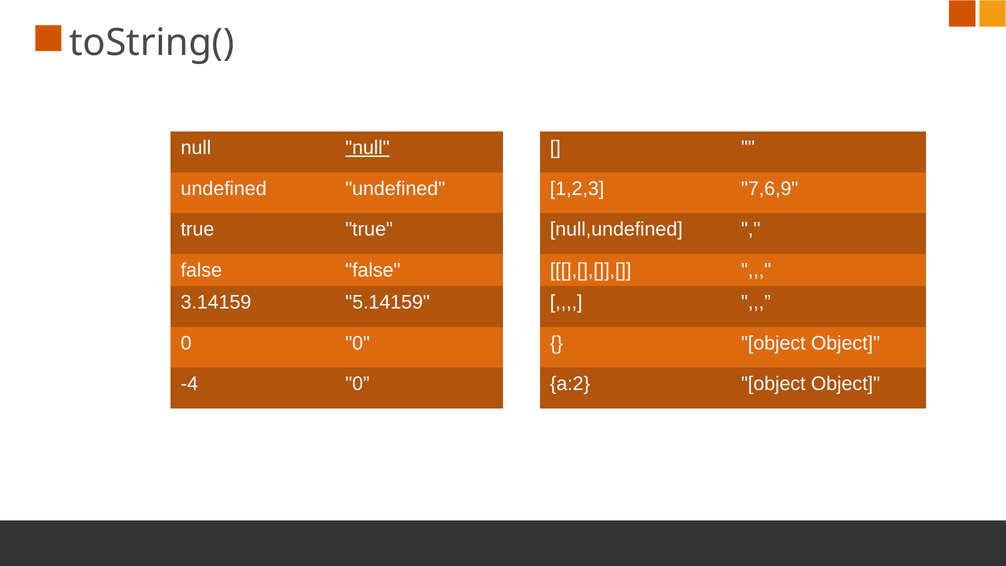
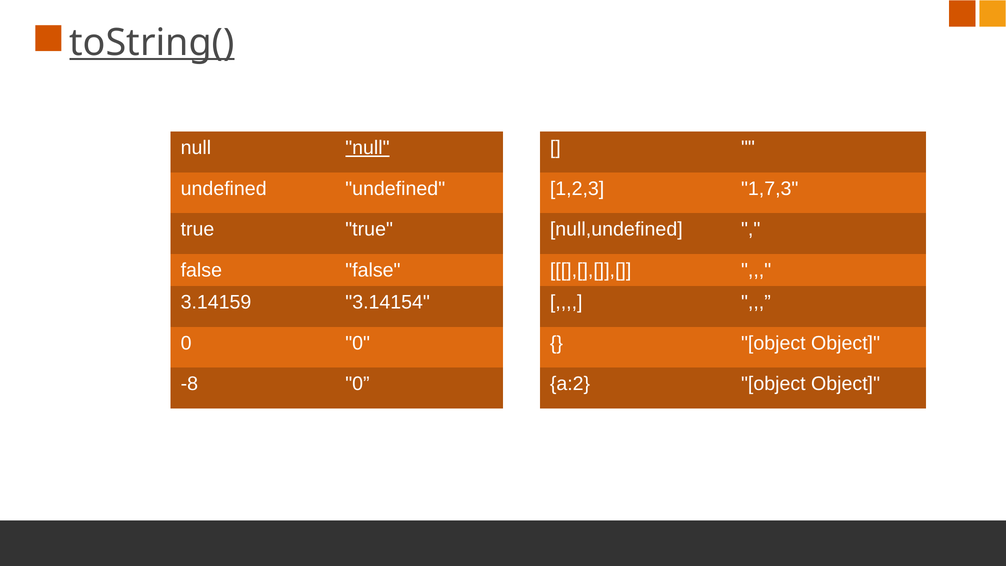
toString( underline: none -> present
7,6,9: 7,6,9 -> 1,7,3
5.14159: 5.14159 -> 3.14154
-4: -4 -> -8
